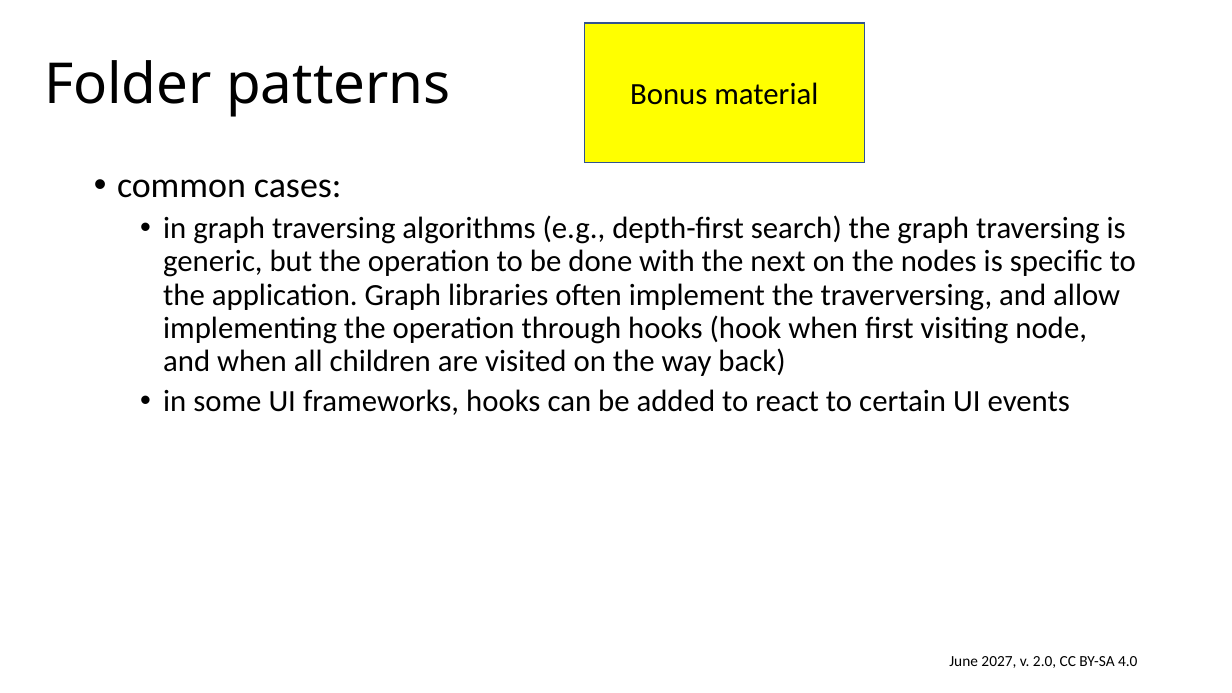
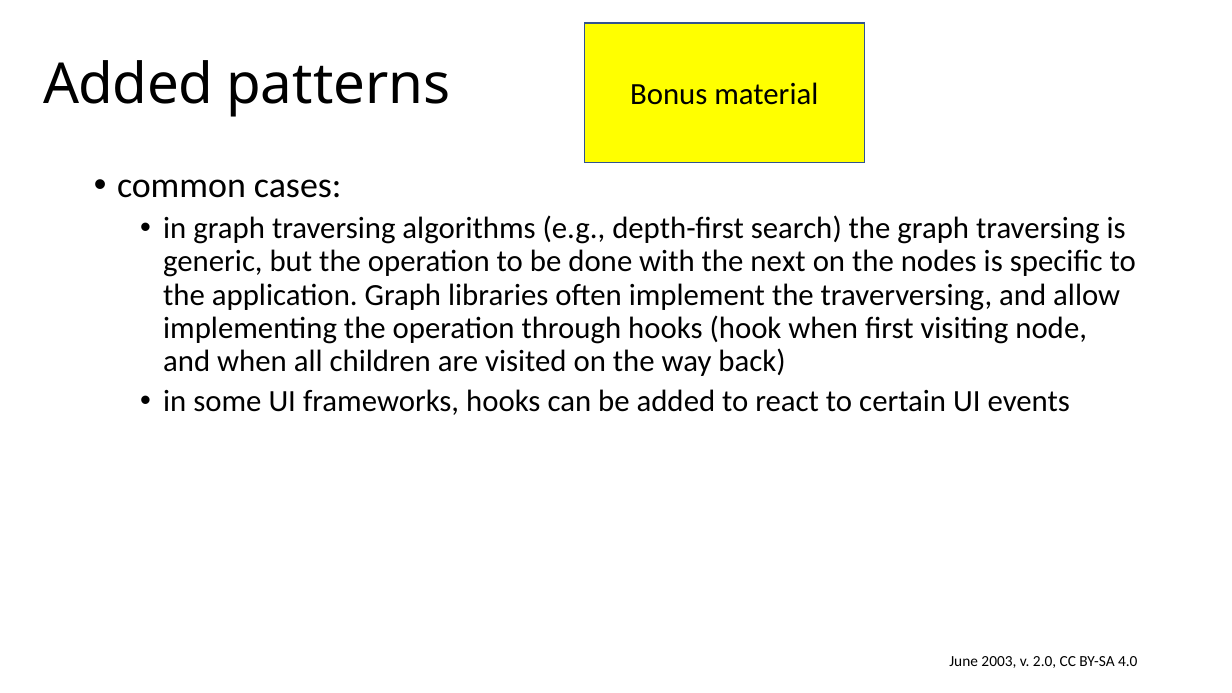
Folder at (128, 85): Folder -> Added
2027: 2027 -> 2003
